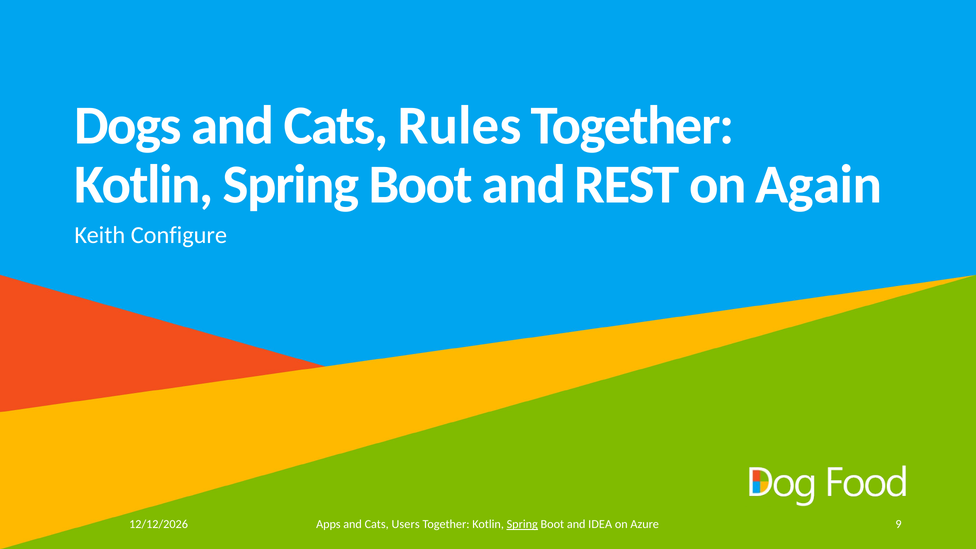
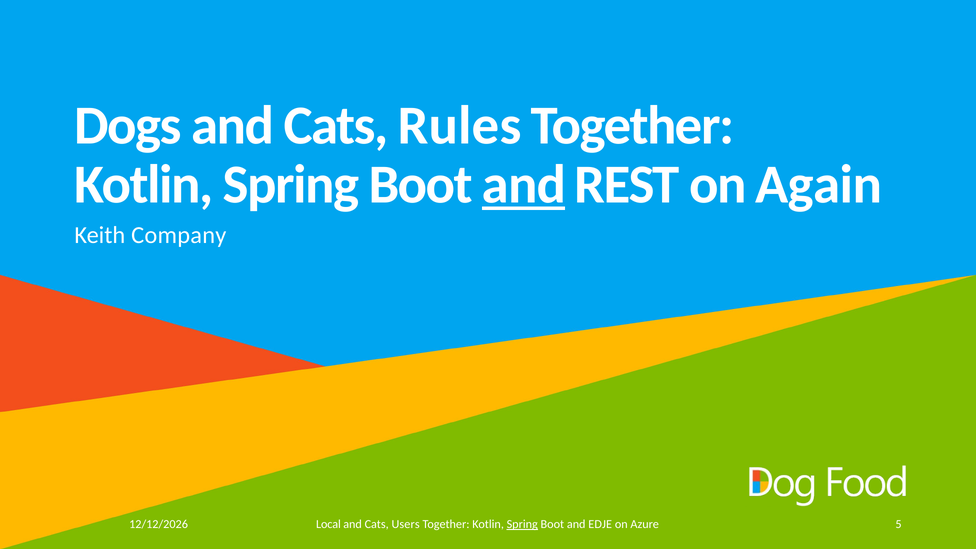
and at (524, 185) underline: none -> present
Configure: Configure -> Company
Apps: Apps -> Local
IDEA: IDEA -> EDJE
9: 9 -> 5
